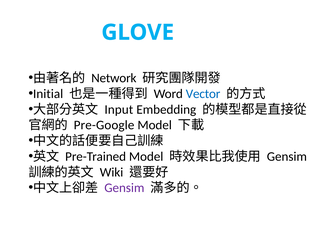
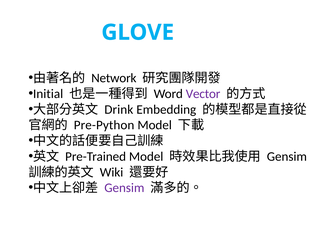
Vector colour: blue -> purple
Input: Input -> Drink
Pre-Google: Pre-Google -> Pre-Python
